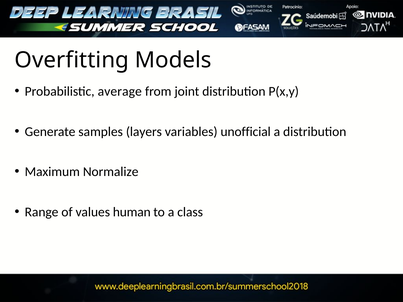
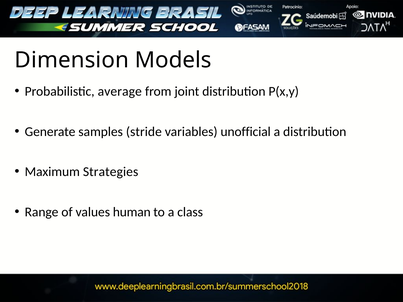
Overfitting: Overfitting -> Dimension
layers: layers -> stride
Normalize: Normalize -> Strategies
